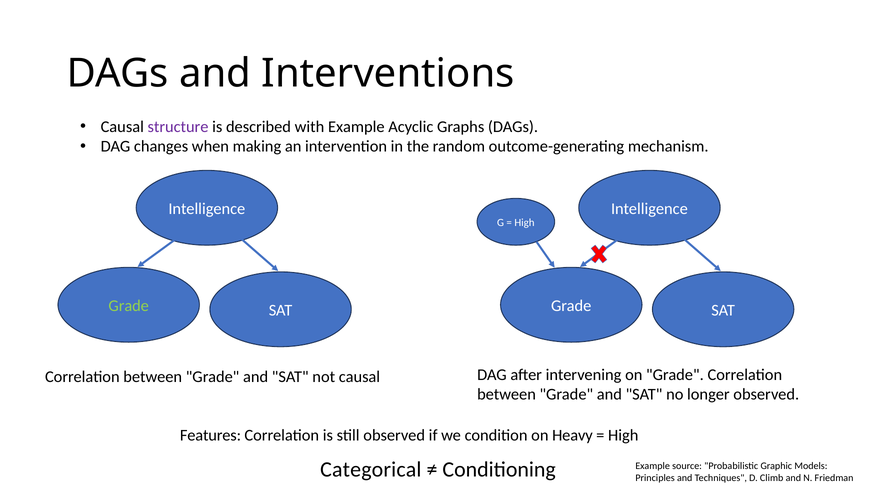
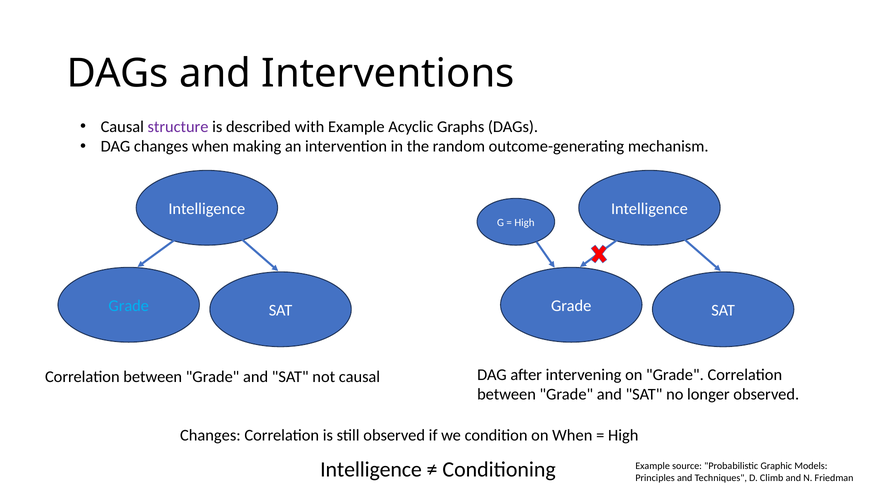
Grade at (129, 306) colour: light green -> light blue
Features at (210, 436): Features -> Changes
on Heavy: Heavy -> When
Categorical at (371, 470): Categorical -> Intelligence
